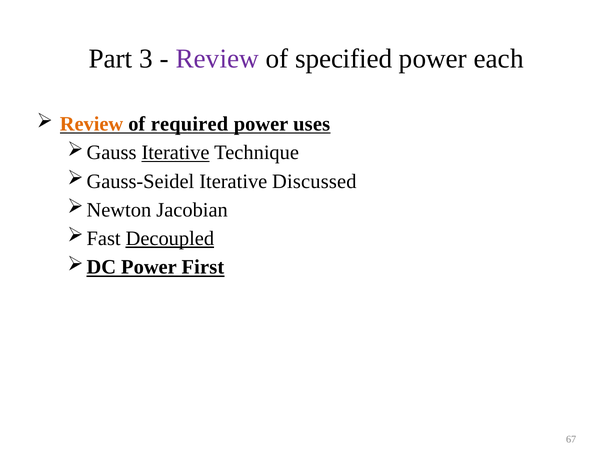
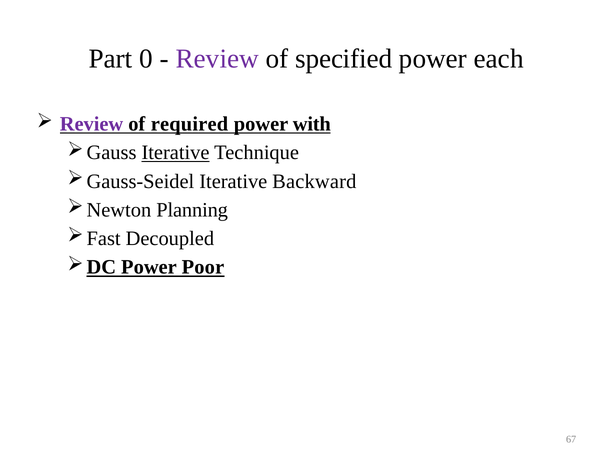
3: 3 -> 0
Review at (92, 124) colour: orange -> purple
uses: uses -> with
Discussed: Discussed -> Backward
Jacobian: Jacobian -> Planning
Decoupled underline: present -> none
First: First -> Poor
